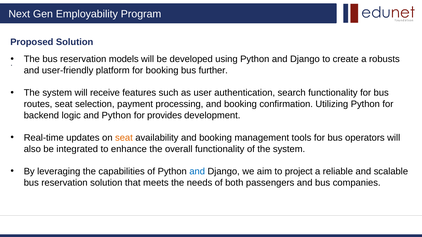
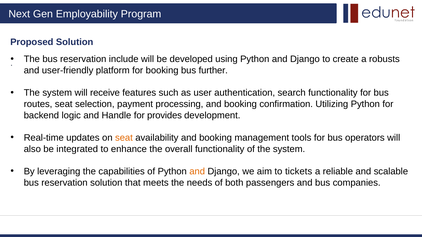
models: models -> include
and Python: Python -> Handle
and at (197, 172) colour: blue -> orange
project: project -> tickets
